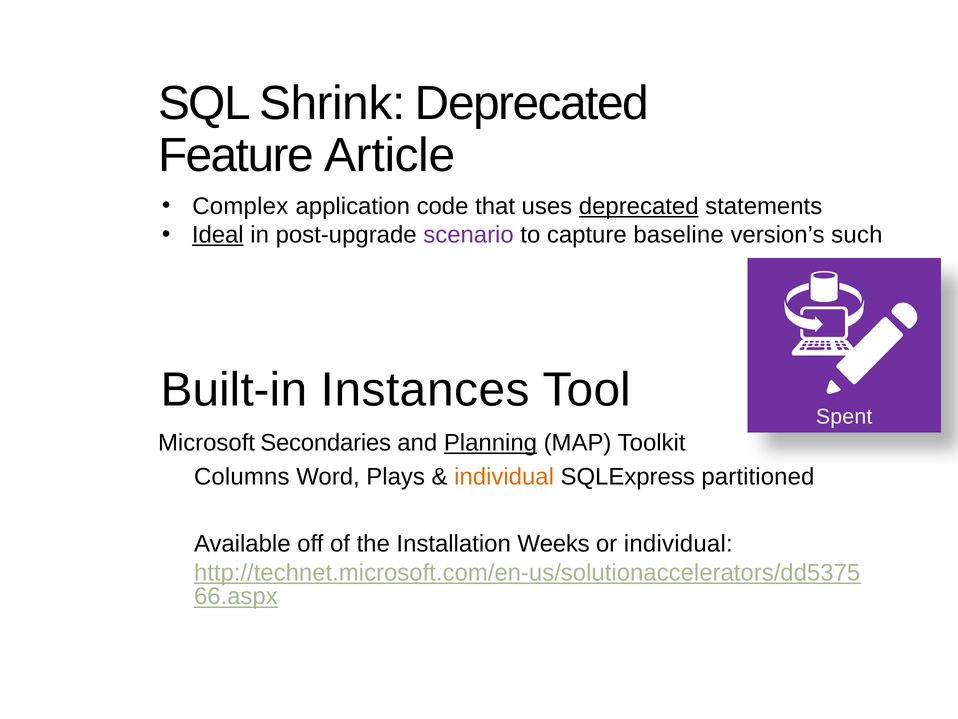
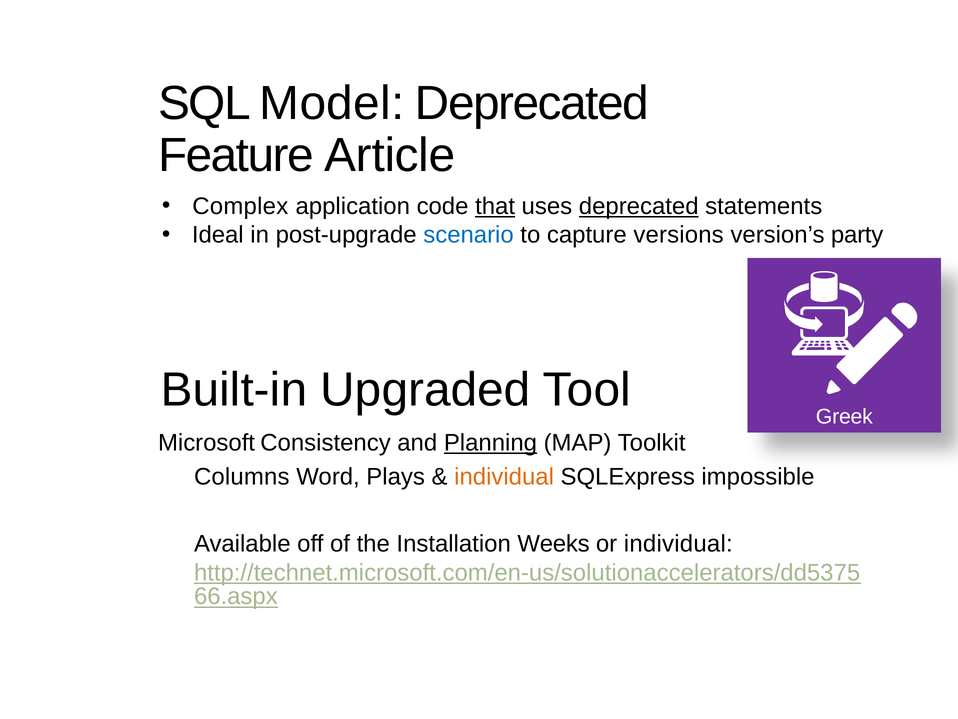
Shrink: Shrink -> Model
that underline: none -> present
Ideal underline: present -> none
scenario colour: purple -> blue
baseline: baseline -> versions
such: such -> party
Instances: Instances -> Upgraded
Spent: Spent -> Greek
Secondaries: Secondaries -> Consistency
partitioned: partitioned -> impossible
